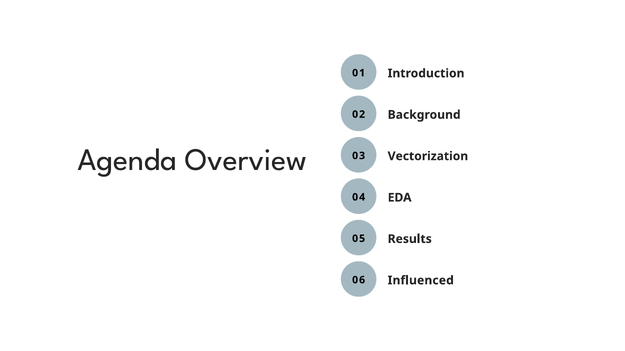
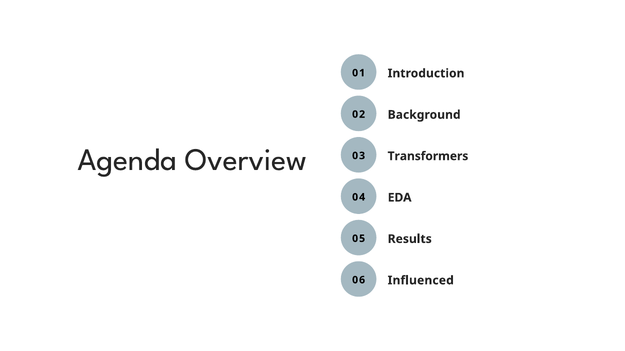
Vectorization: Vectorization -> Transformers
